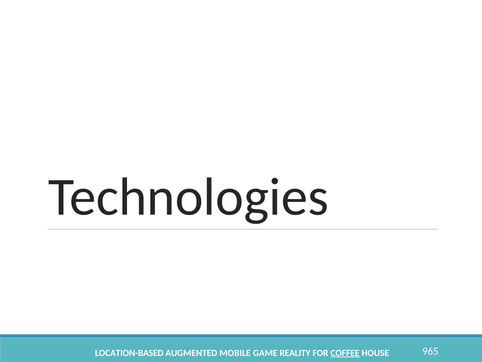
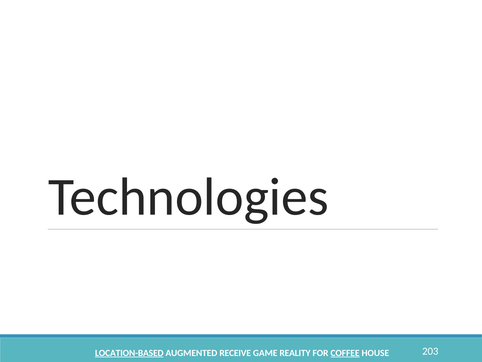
LOCATION-BASED underline: none -> present
MOBILE: MOBILE -> RECEIVE
965: 965 -> 203
